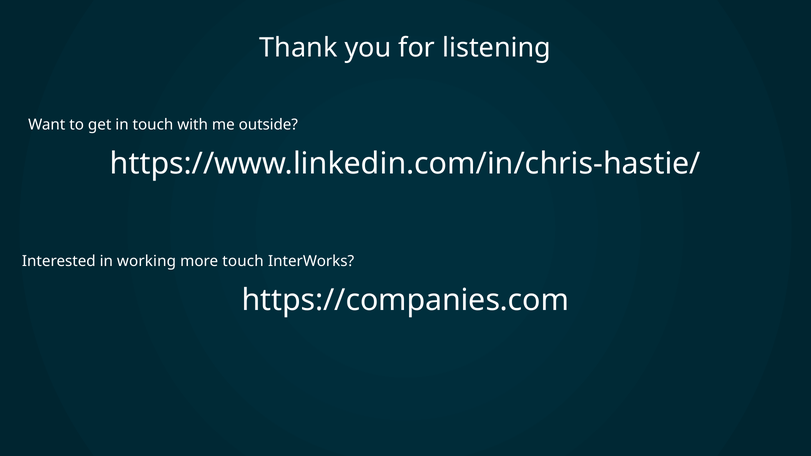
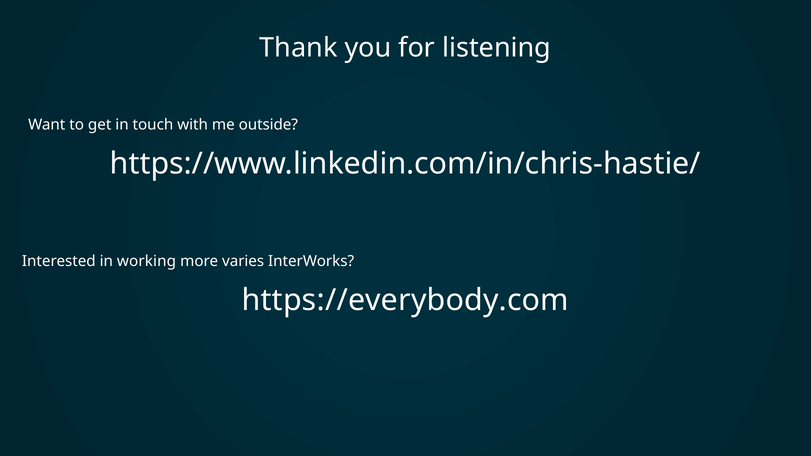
more touch: touch -> varies
https://companies.com: https://companies.com -> https://everybody.com
